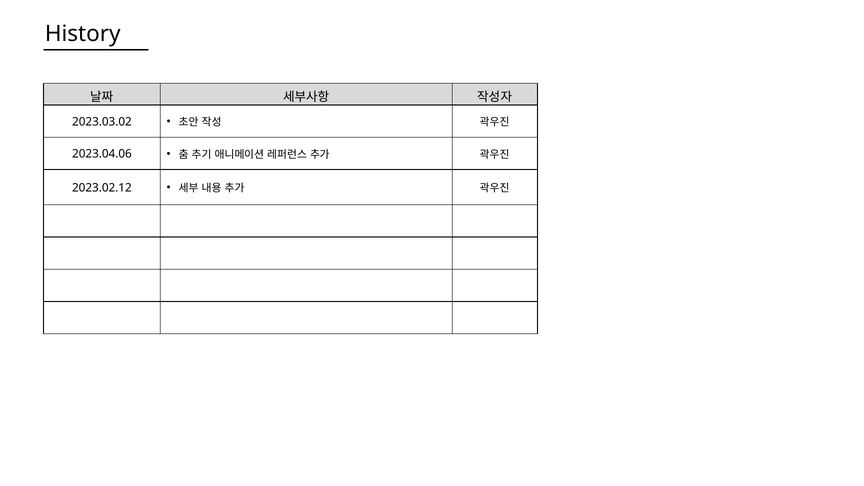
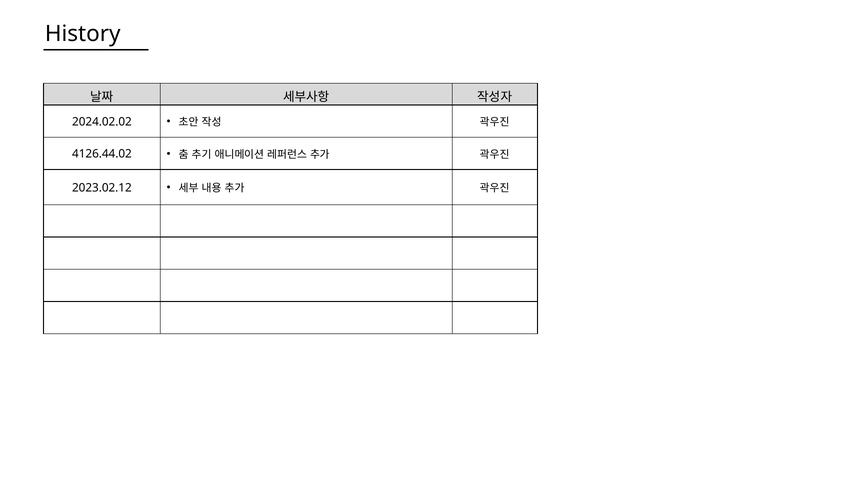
2023.03.02: 2023.03.02 -> 2024.02.02
2023.04.06: 2023.04.06 -> 4126.44.02
